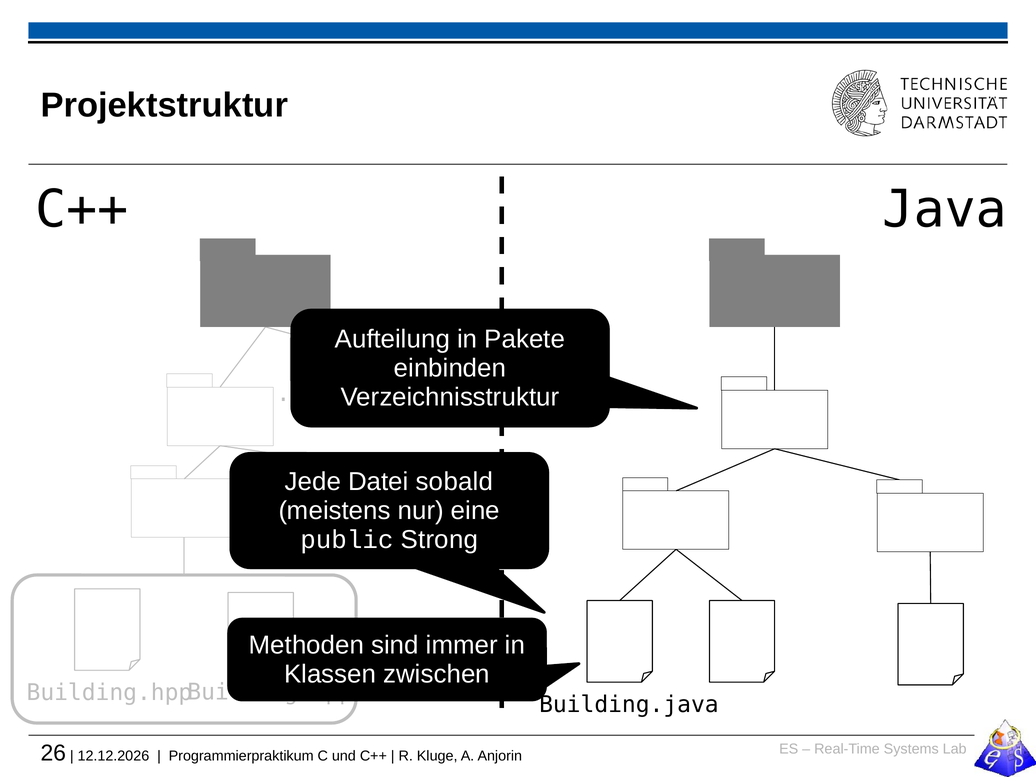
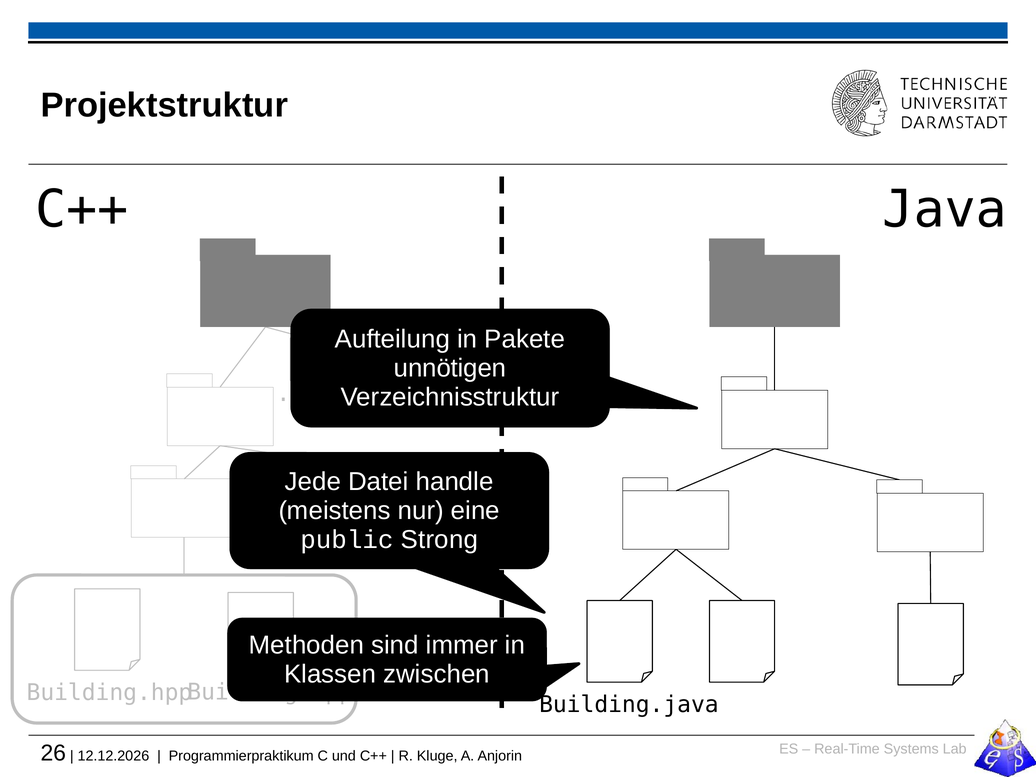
einbinden: einbinden -> unnötigen
sobald: sobald -> handle
